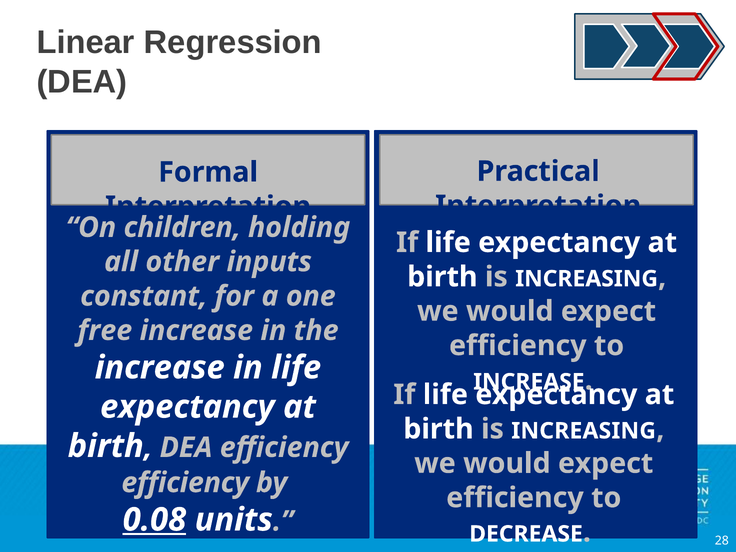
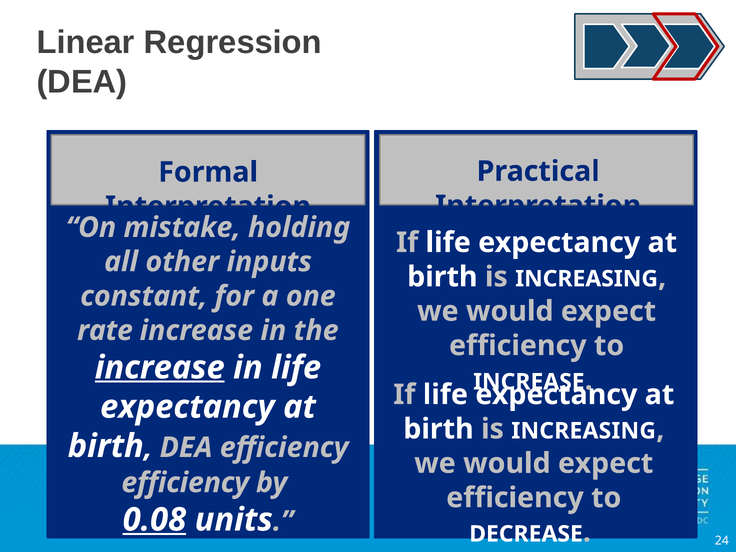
children: children -> mistake
free: free -> rate
increase at (160, 368) underline: none -> present
28: 28 -> 24
